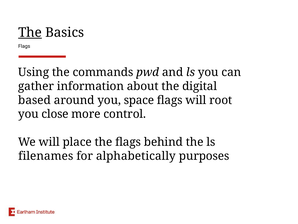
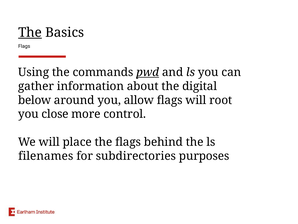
pwd underline: none -> present
based: based -> below
space: space -> allow
alphabetically: alphabetically -> subdirectories
